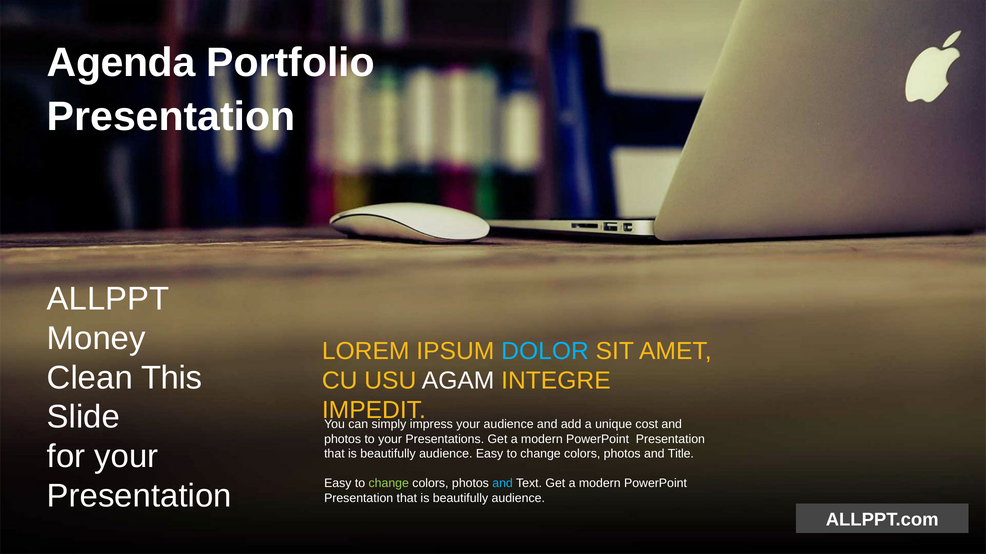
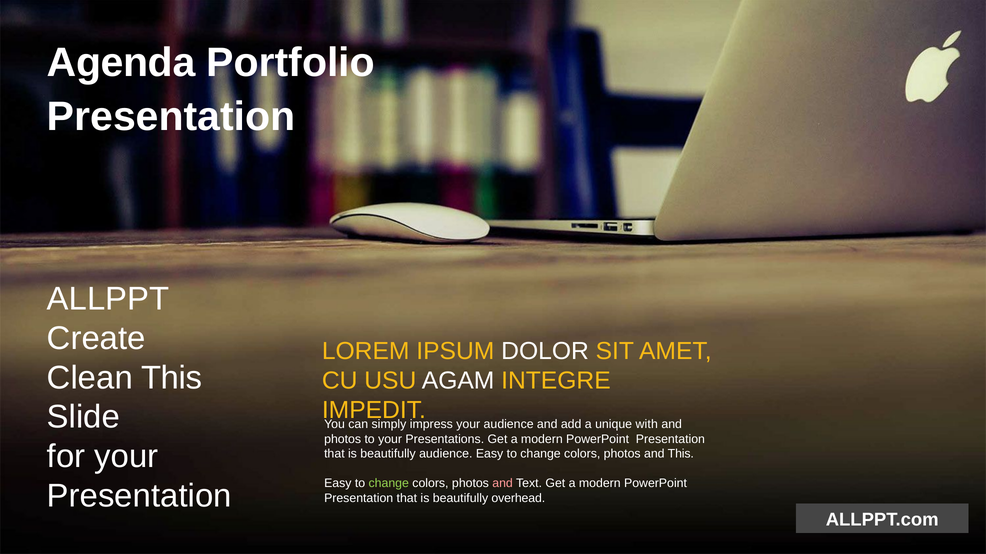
Money: Money -> Create
DOLOR colour: light blue -> white
cost: cost -> with
and Title: Title -> This
and at (503, 484) colour: light blue -> pink
audience at (518, 499): audience -> overhead
